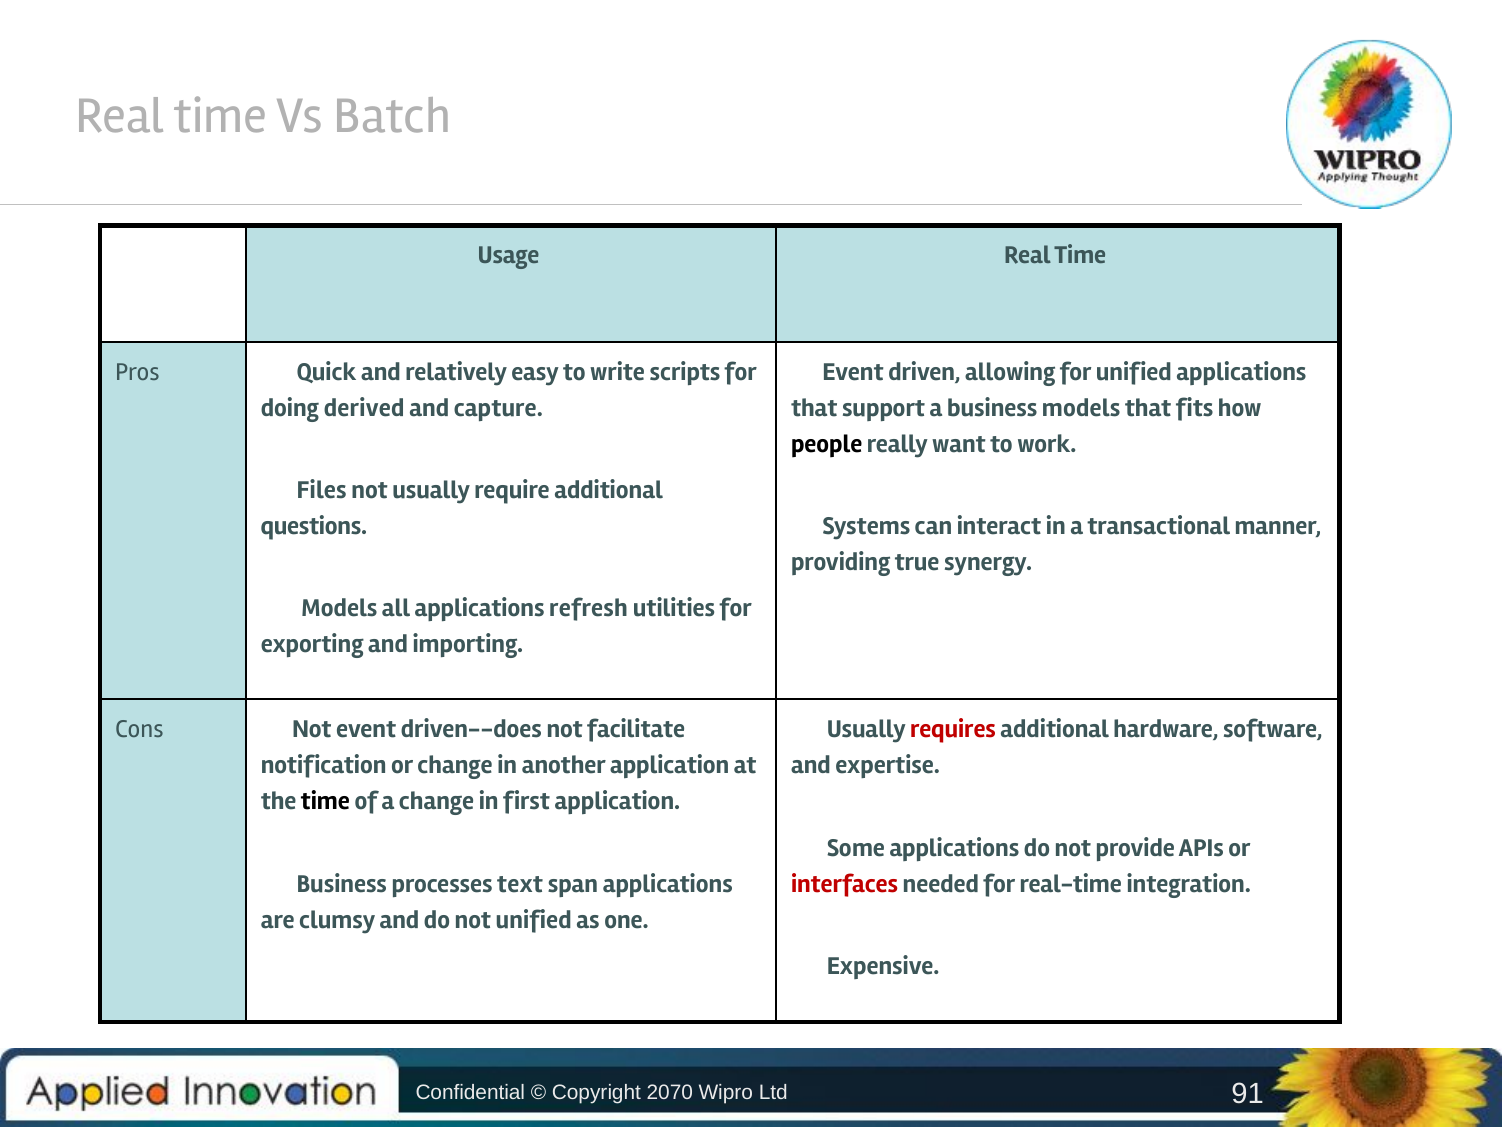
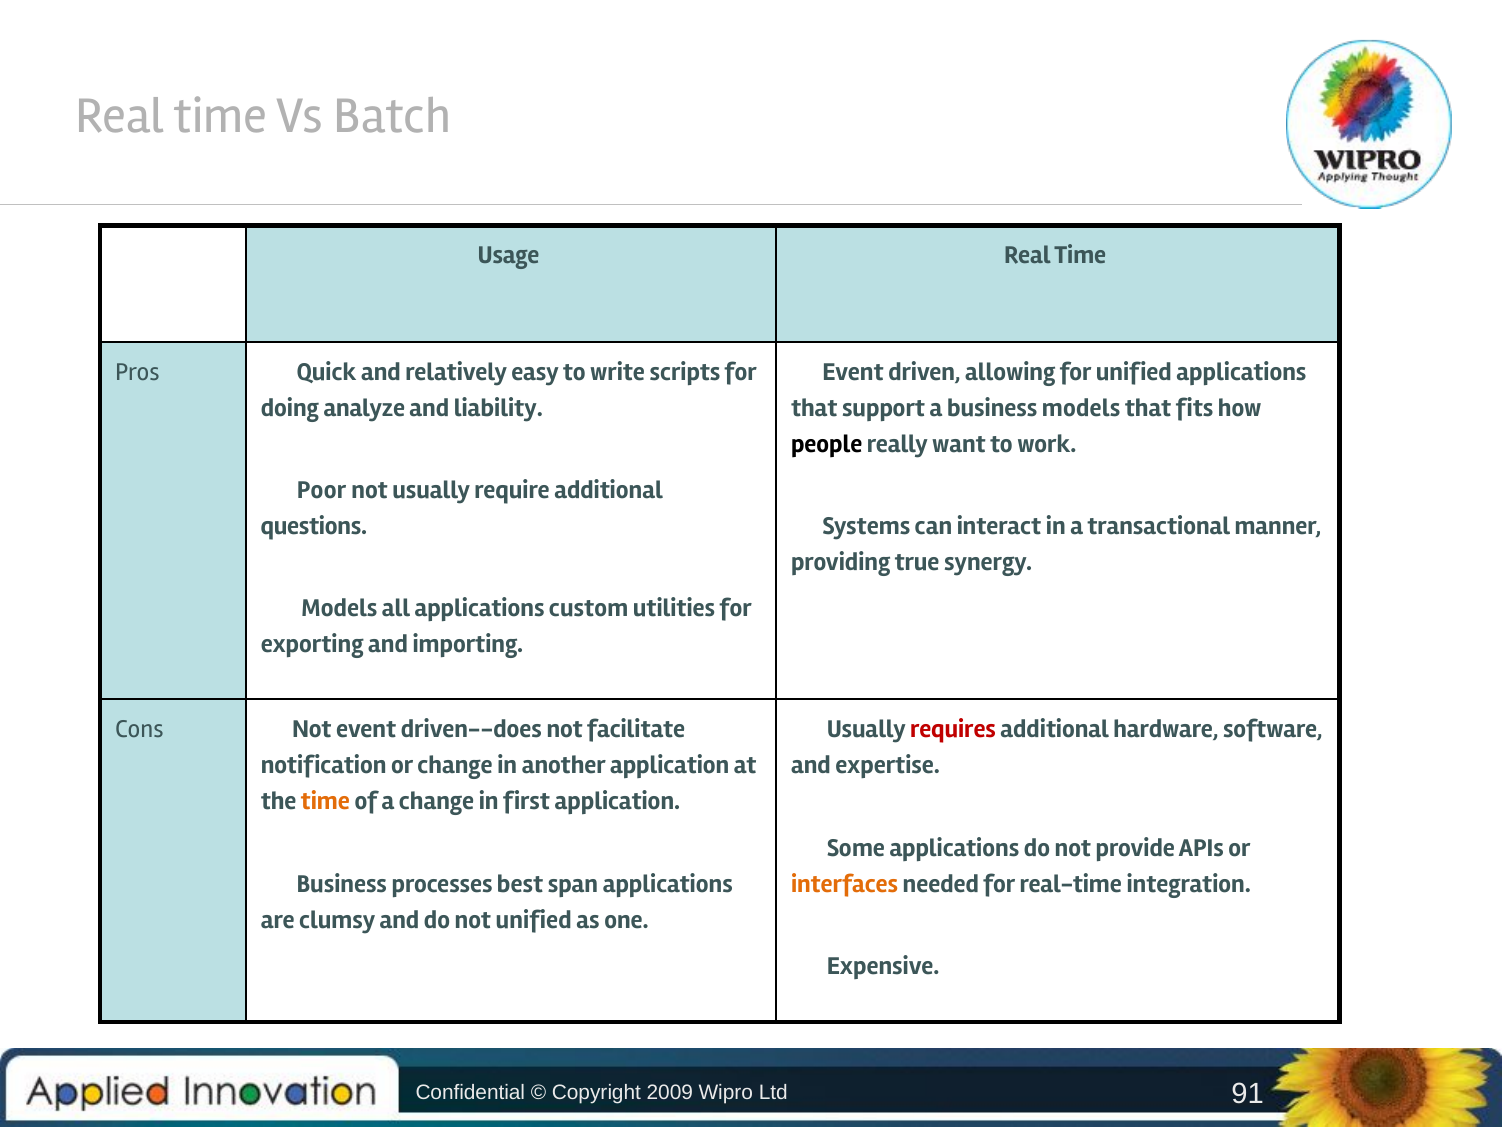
derived: derived -> analyze
capture: capture -> liability
Files: Files -> Poor
refresh: refresh -> custom
time at (325, 801) colour: black -> orange
text: text -> best
interfaces colour: red -> orange
2070: 2070 -> 2009
